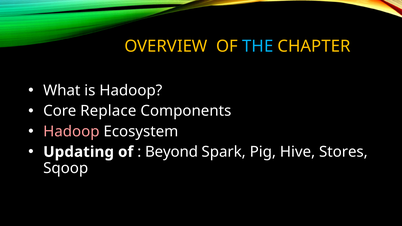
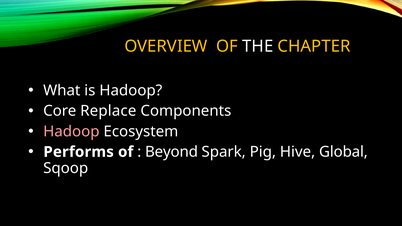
THE colour: light blue -> white
Updating: Updating -> Performs
Stores: Stores -> Global
